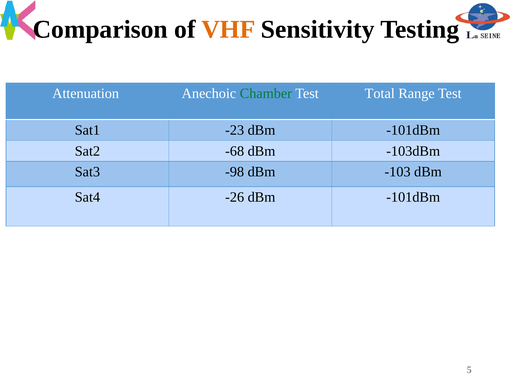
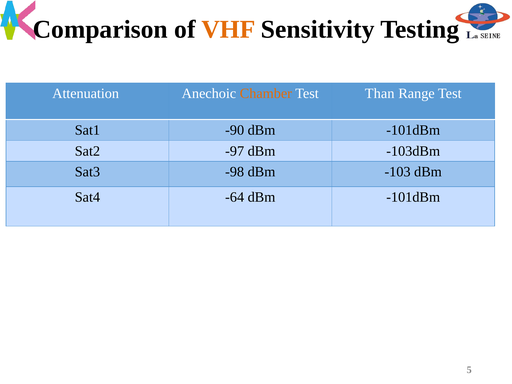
Chamber colour: green -> orange
Total: Total -> Than
-23: -23 -> -90
-68: -68 -> -97
-26: -26 -> -64
